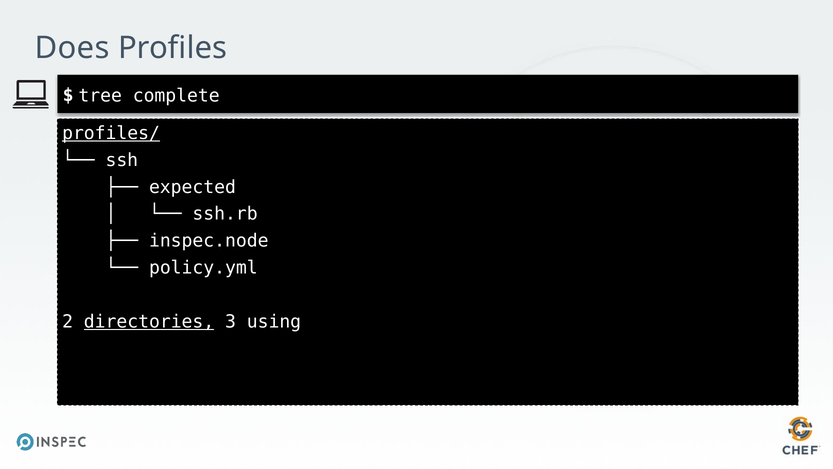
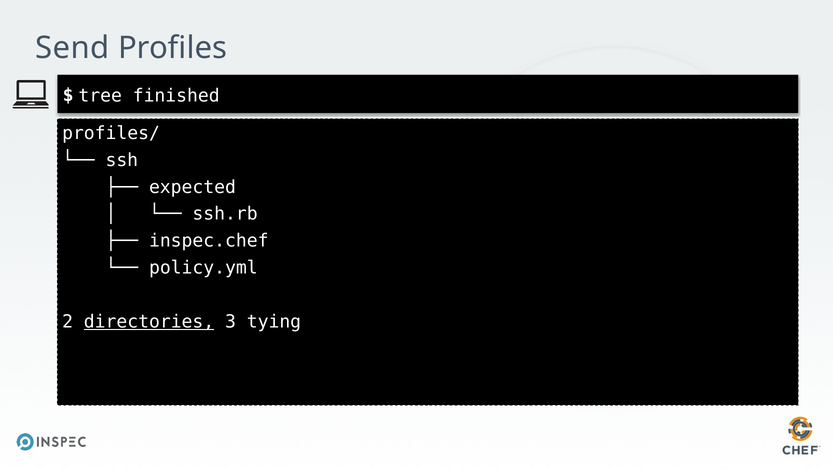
Does: Does -> Send
complete: complete -> finished
profiles/ underline: present -> none
inspec.node: inspec.node -> inspec.chef
using: using -> tying
